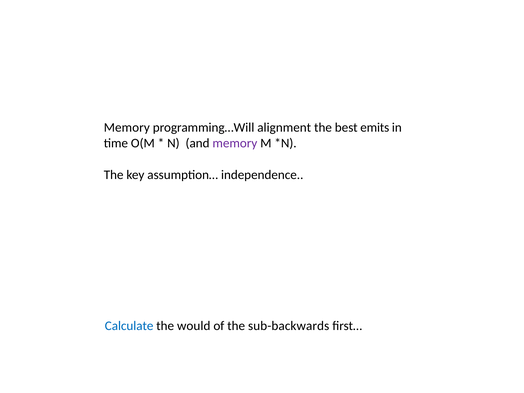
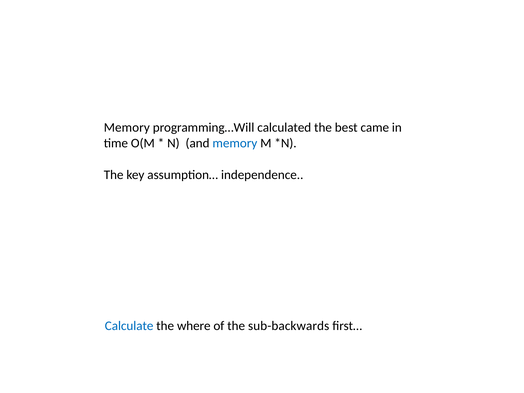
alignment: alignment -> calculated
emits: emits -> came
memory at (235, 143) colour: purple -> blue
would: would -> where
